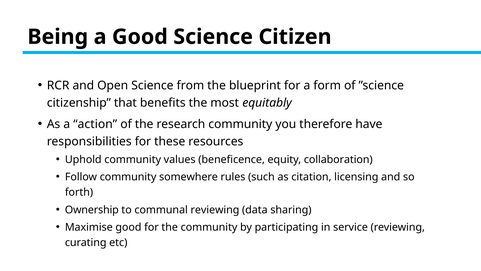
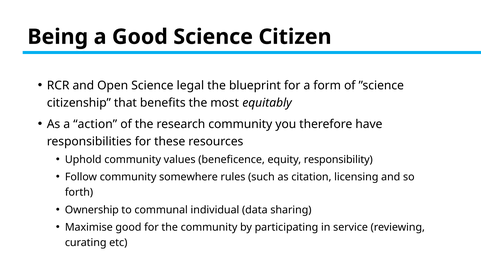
from: from -> legal
collaboration: collaboration -> responsibility
communal reviewing: reviewing -> individual
